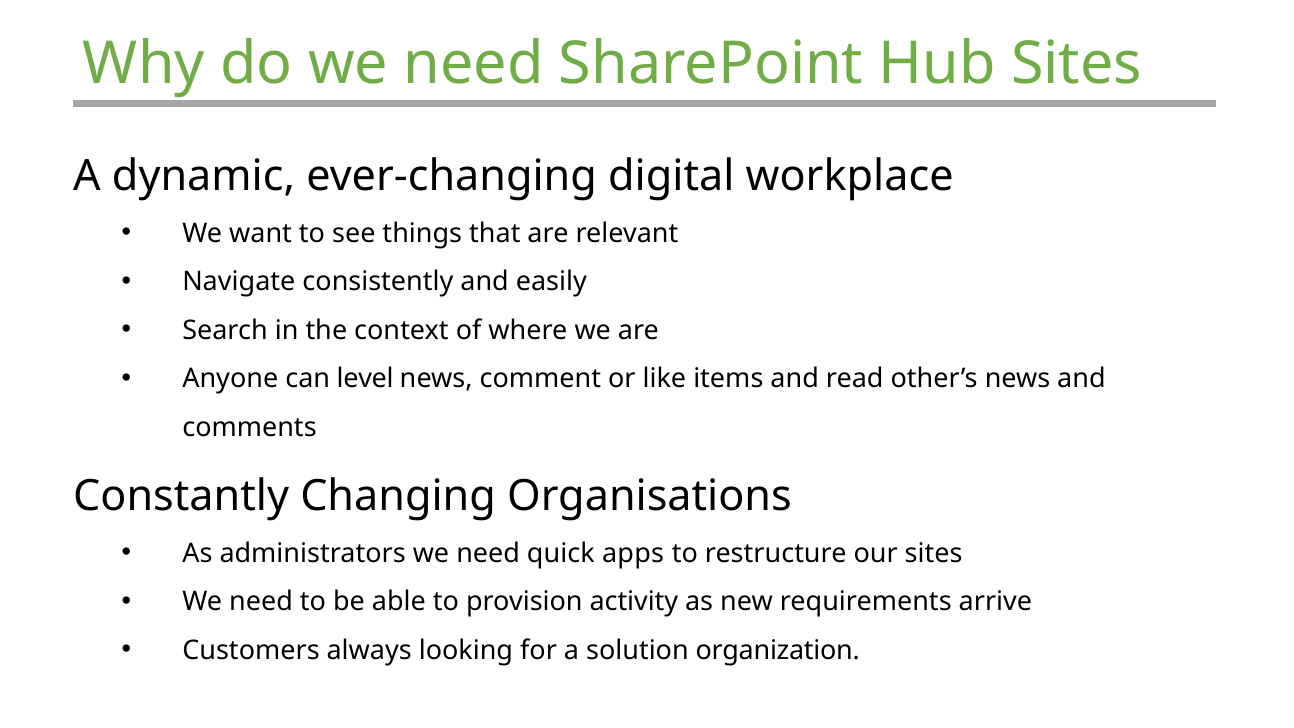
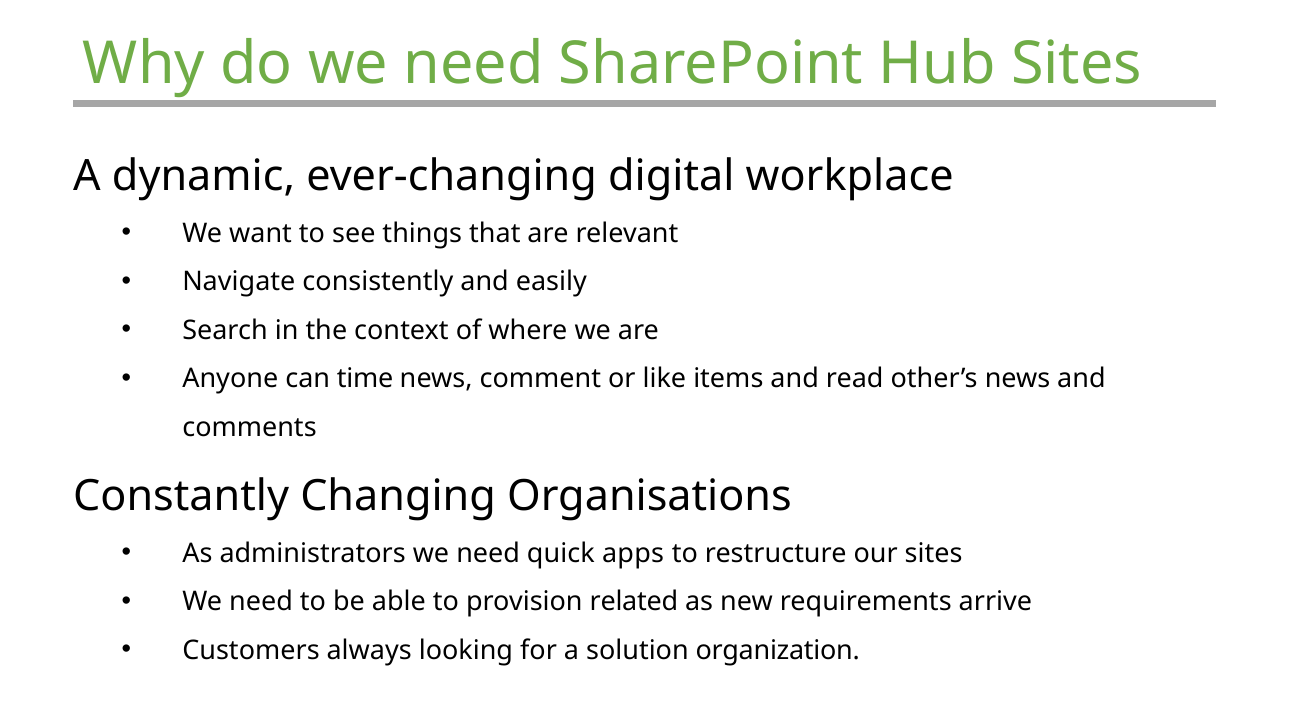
level: level -> time
activity: activity -> related
